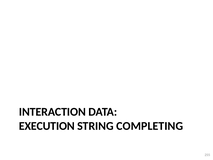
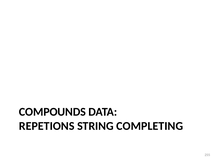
INTERACTION: INTERACTION -> COMPOUNDS
EXECUTION: EXECUTION -> REPETIONS
